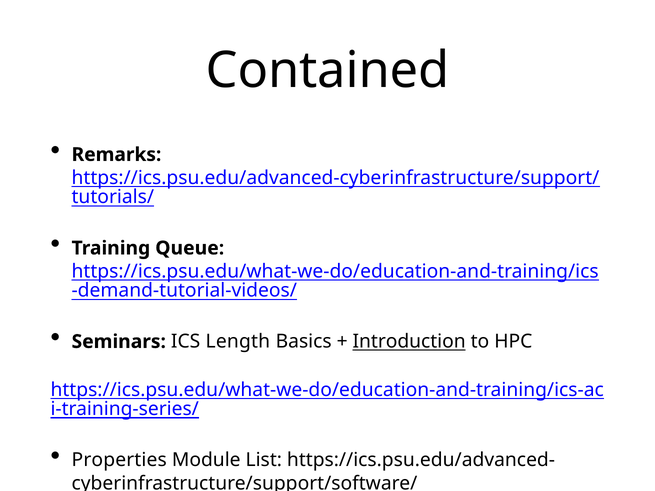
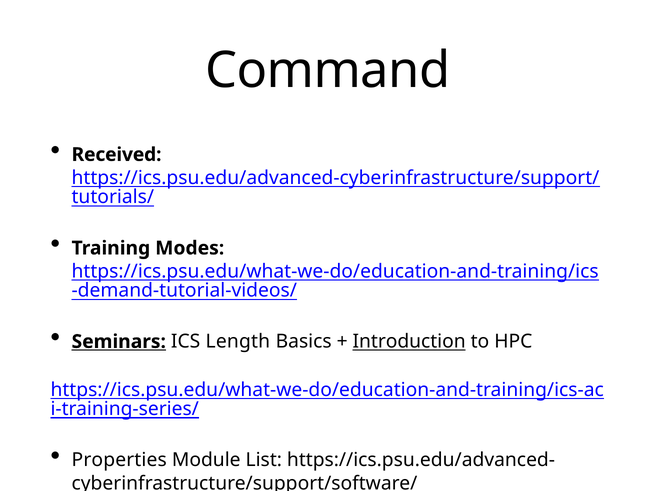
Contained: Contained -> Command
Remarks: Remarks -> Received
Queue: Queue -> Modes
Seminars underline: none -> present
